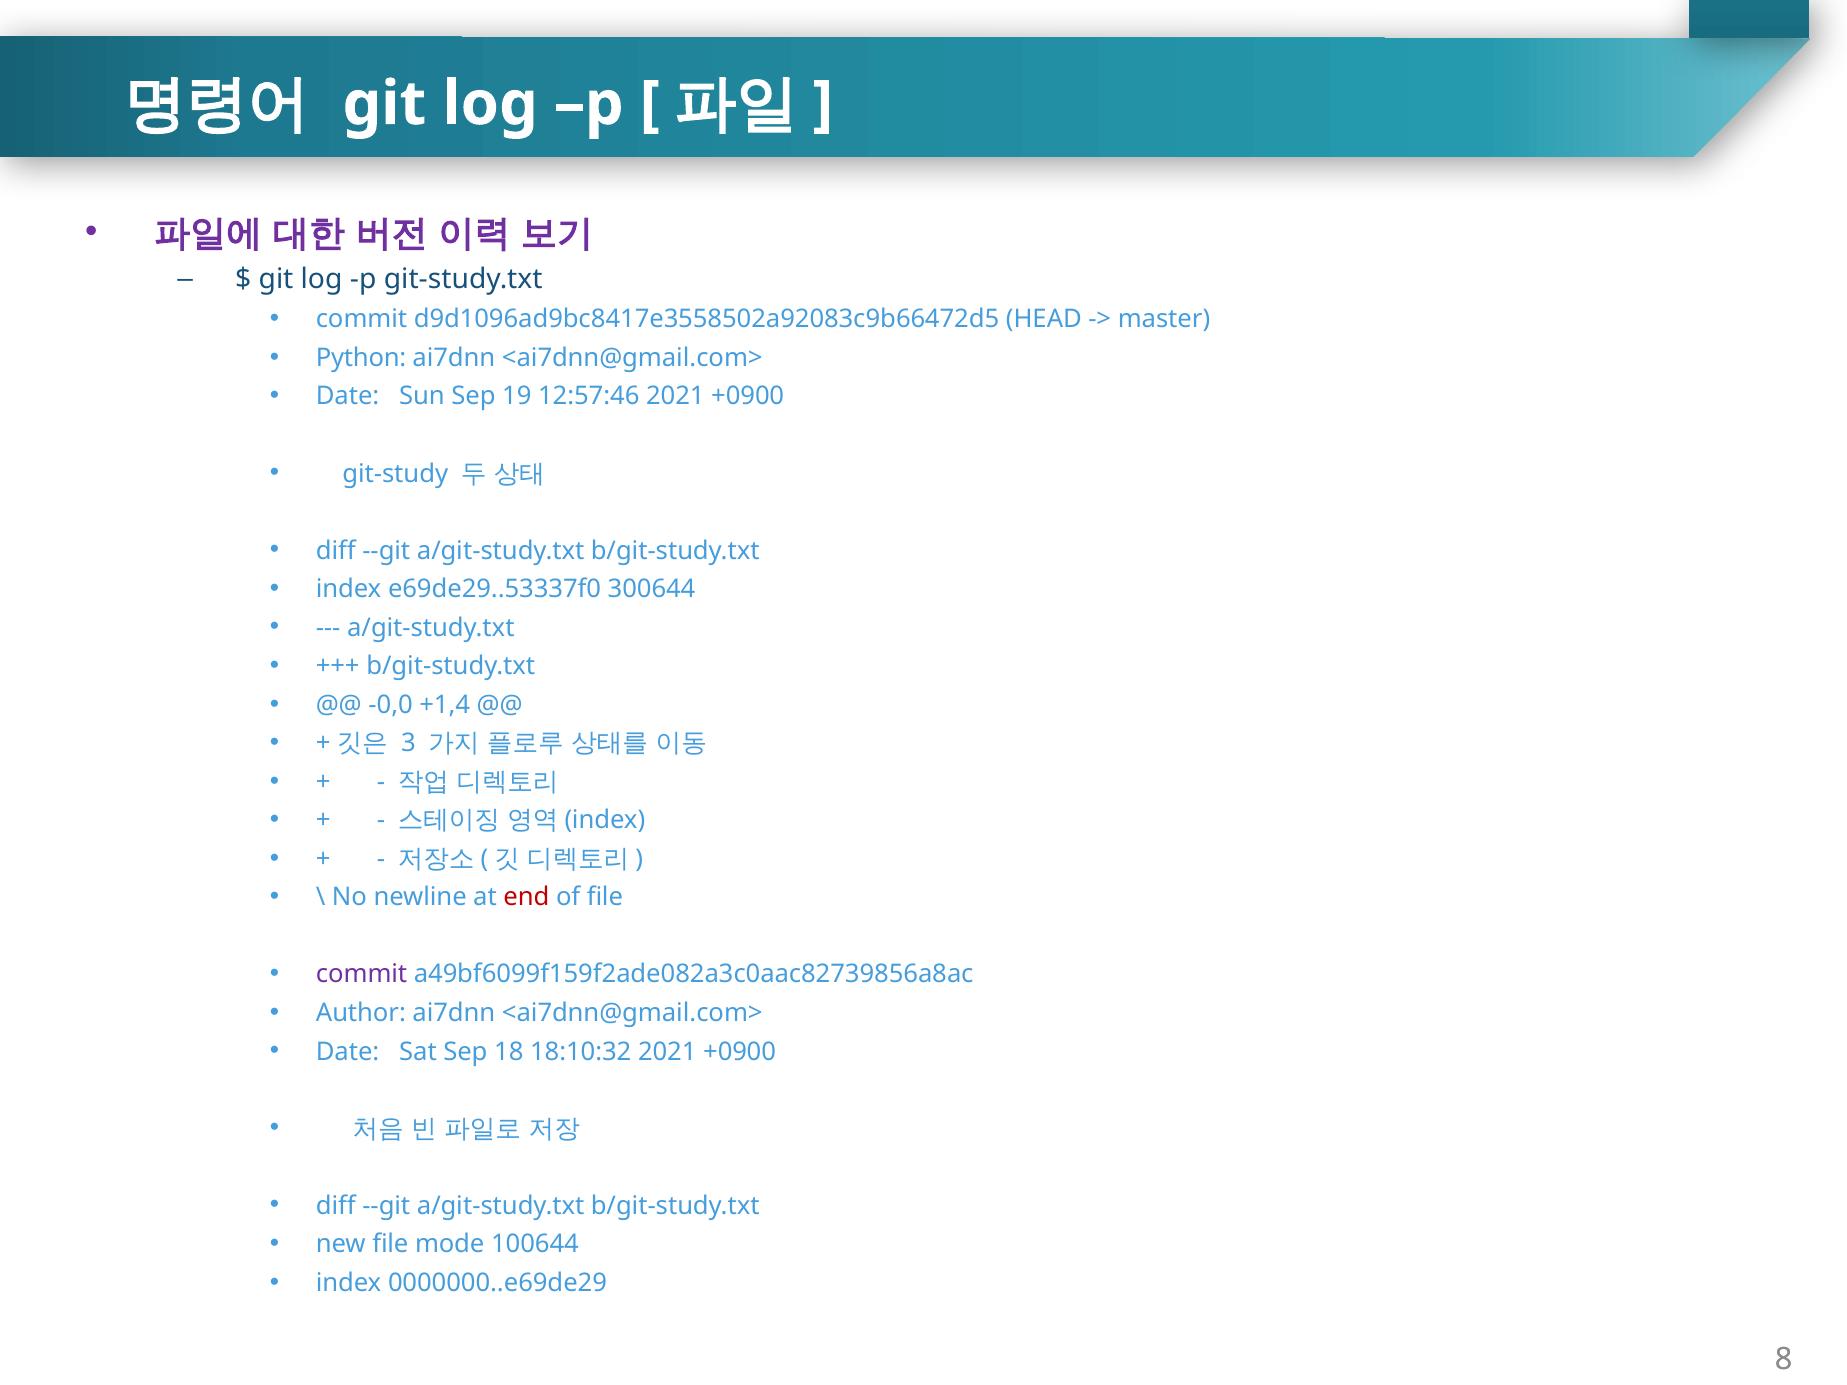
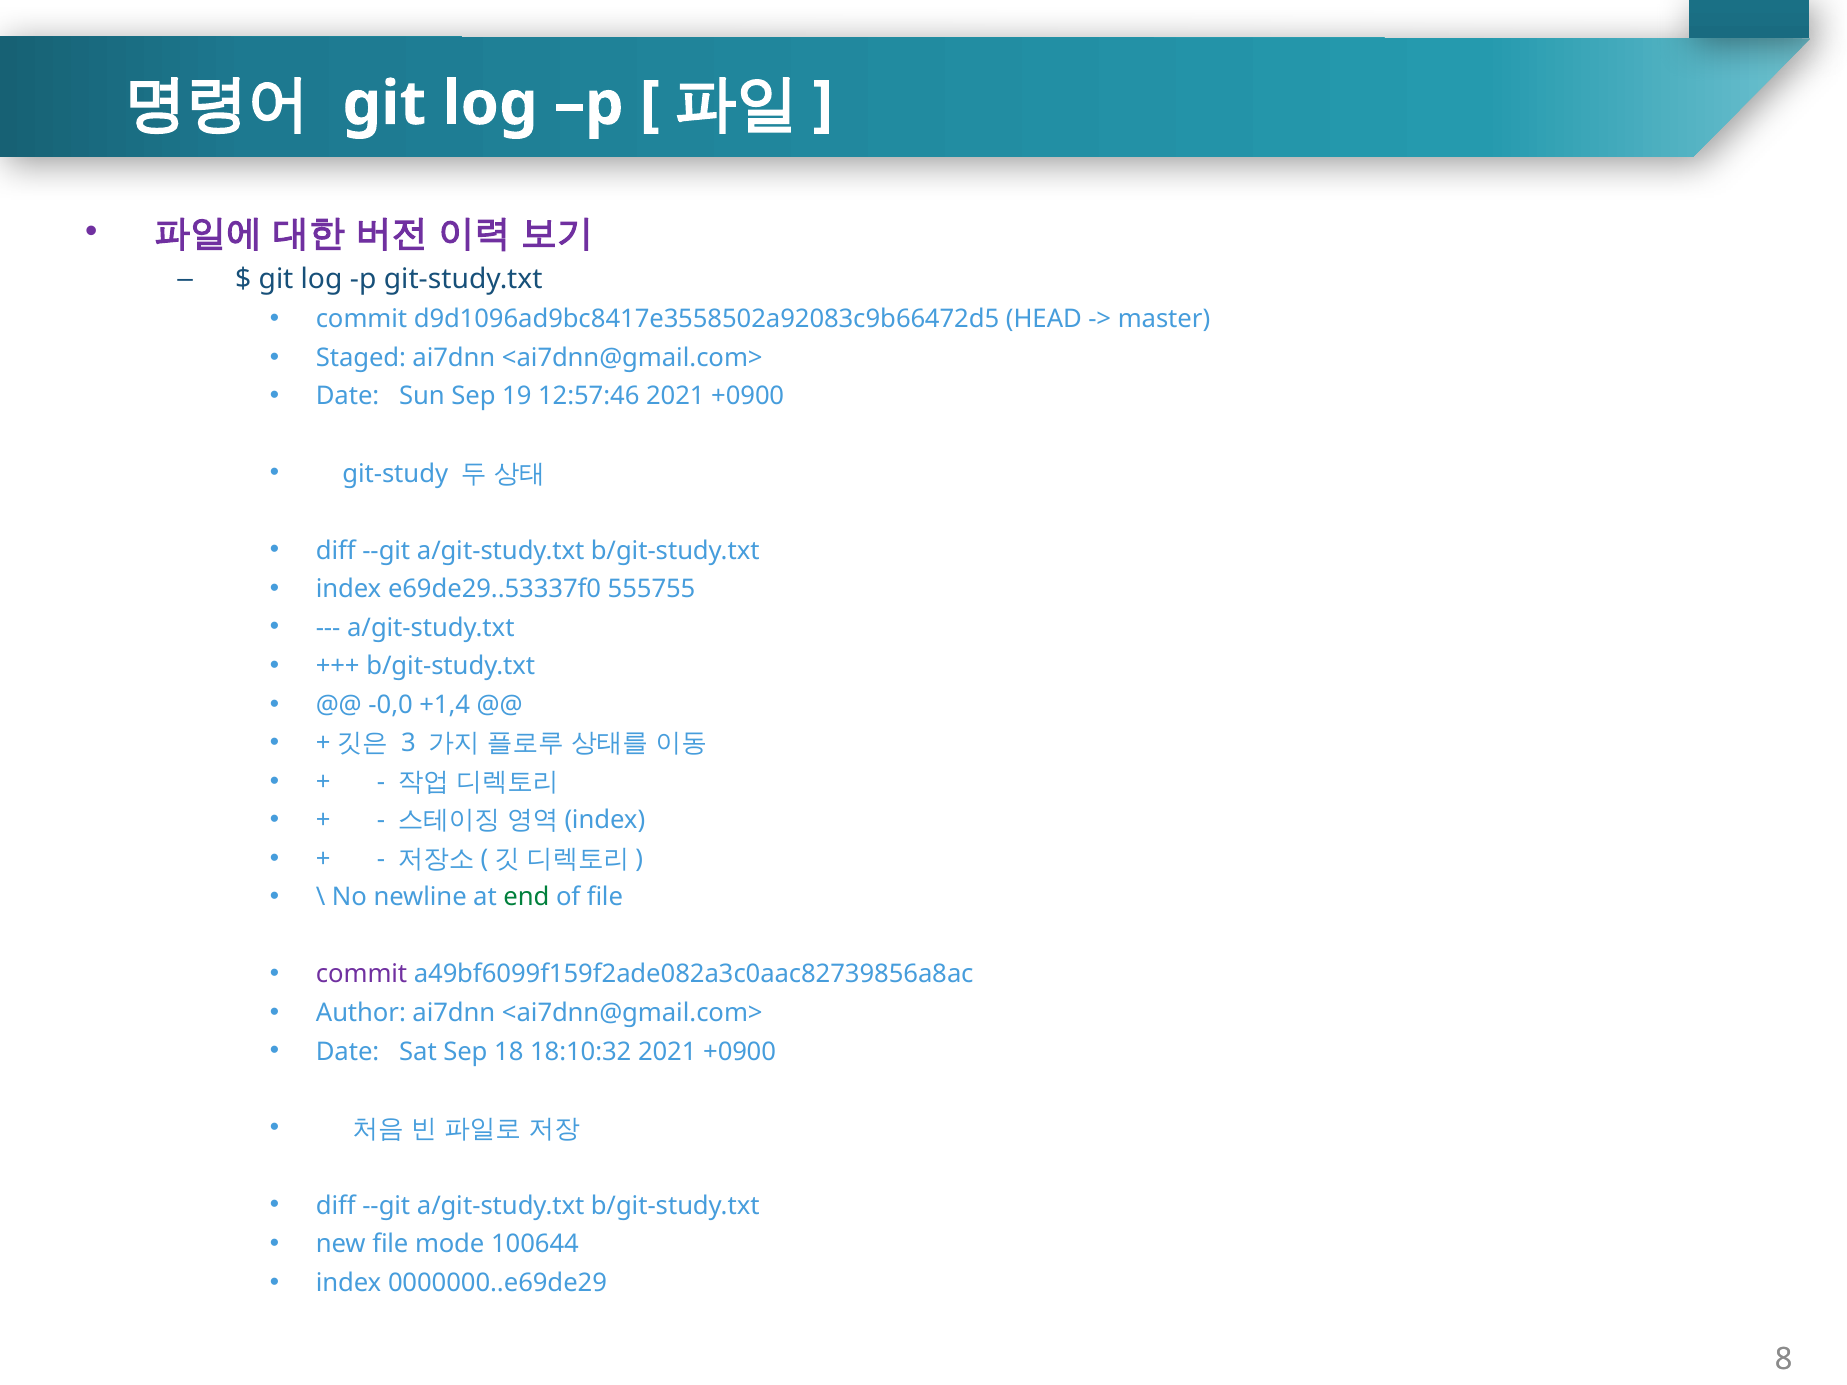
Python: Python -> Staged
300644: 300644 -> 555755
end colour: red -> green
